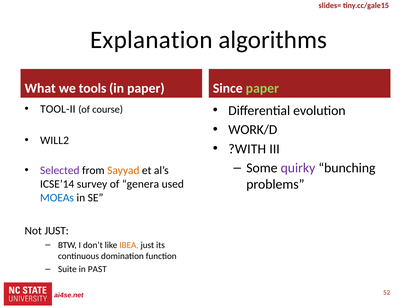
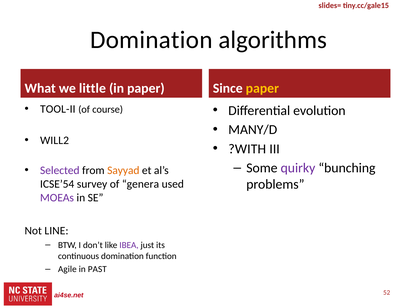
Explanation at (151, 40): Explanation -> Domination
tools: tools -> little
paper at (262, 88) colour: light green -> yellow
WORK/D: WORK/D -> MANY/D
ICSE’14: ICSE’14 -> ICSE’54
MOEAs colour: blue -> purple
Not JUST: JUST -> LINE
IBEA colour: orange -> purple
Suite: Suite -> Agile
